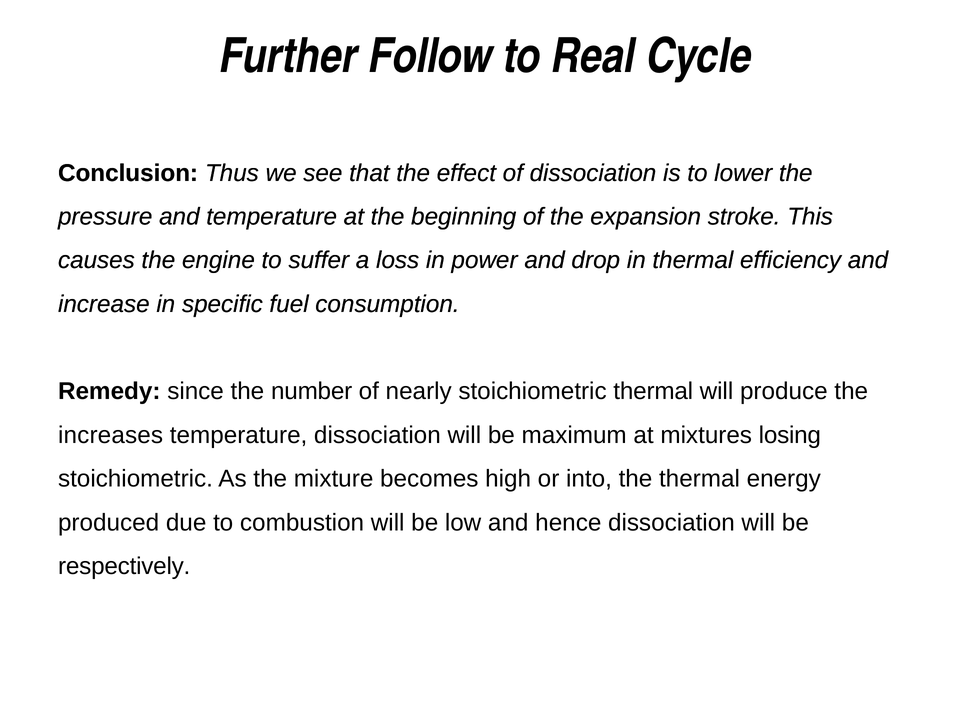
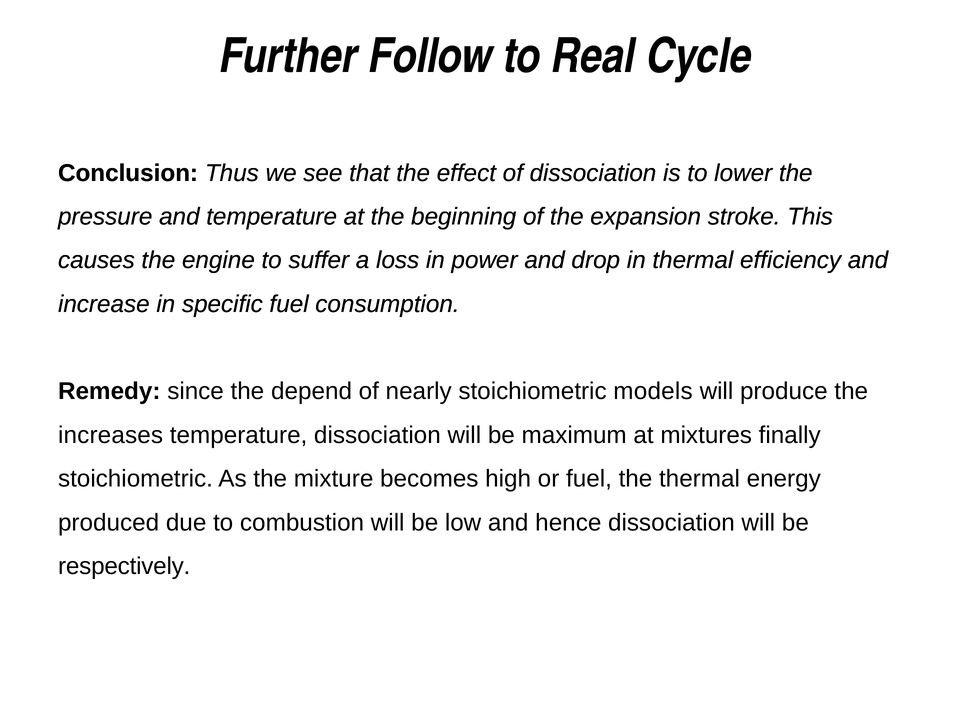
number: number -> depend
stoichiometric thermal: thermal -> models
losing: losing -> finally
or into: into -> fuel
